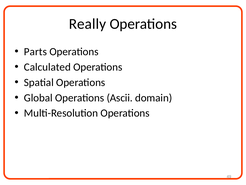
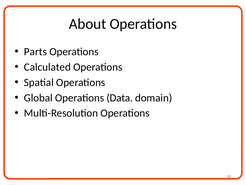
Really: Really -> About
Ascii: Ascii -> Data
